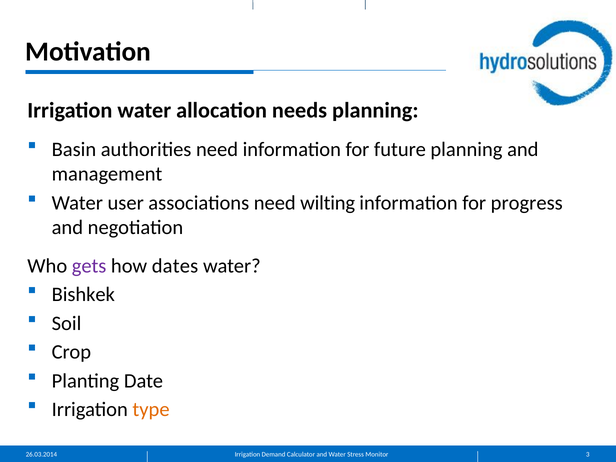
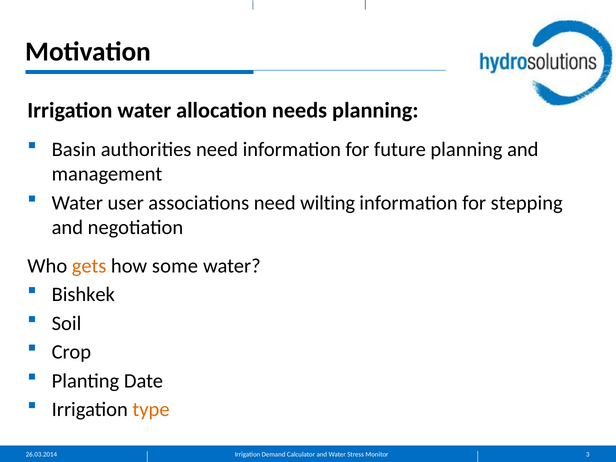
progress: progress -> stepping
gets colour: purple -> orange
dates: dates -> some
